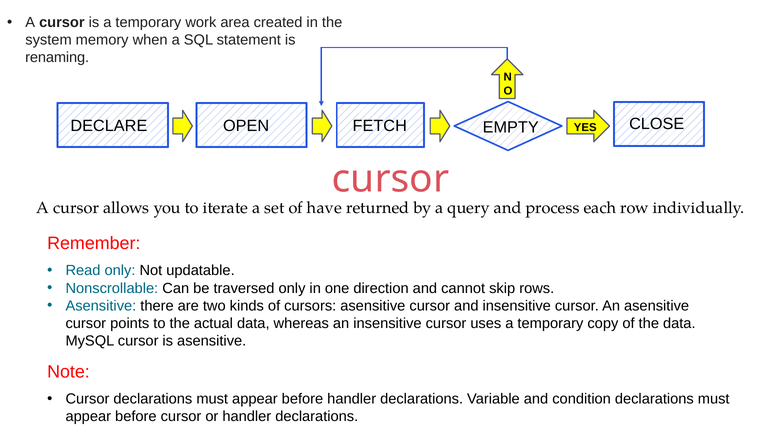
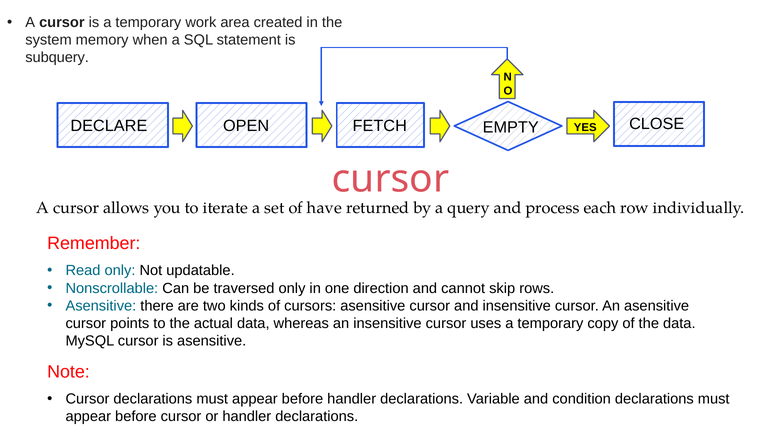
renaming: renaming -> subquery
